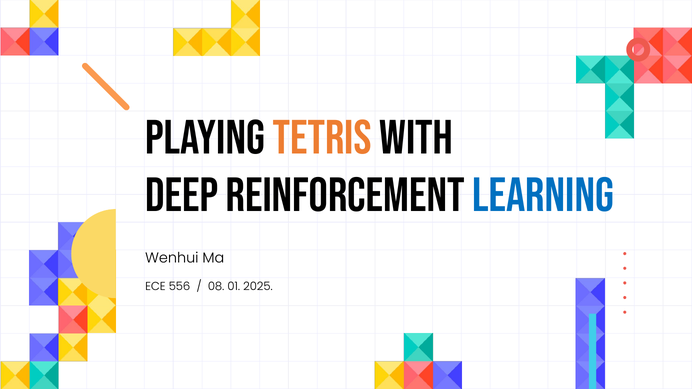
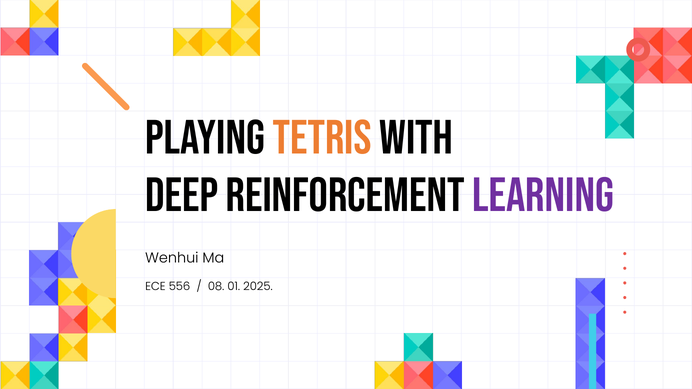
Learning colour: blue -> purple
